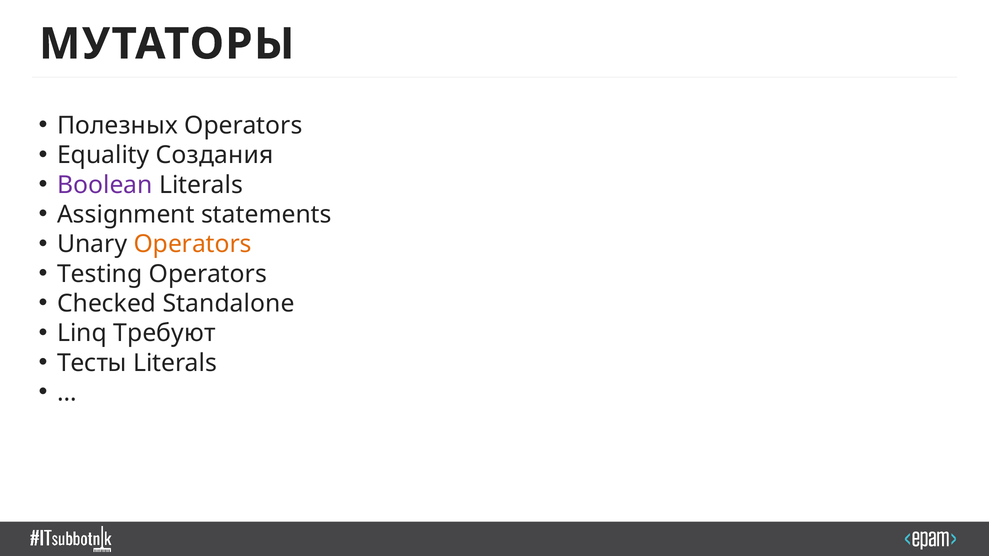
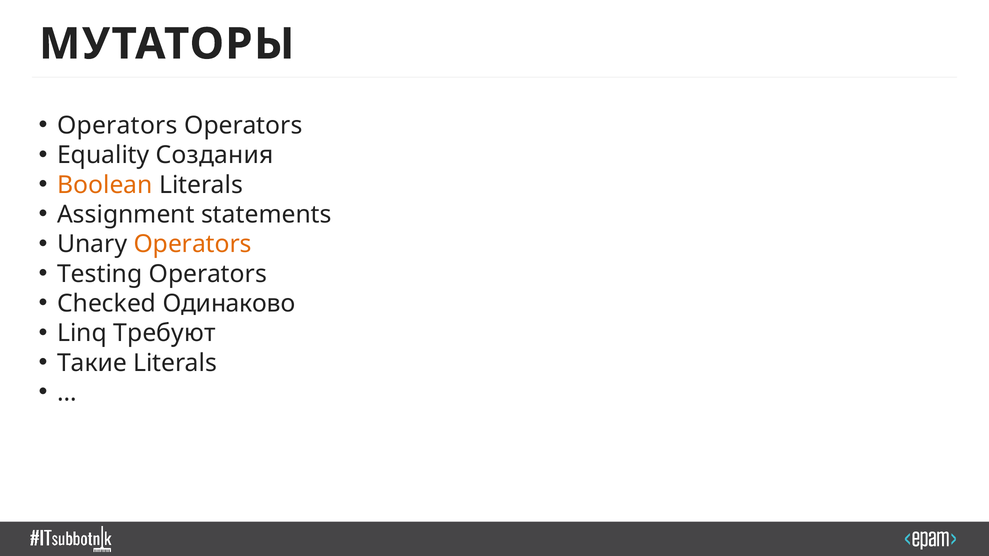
Полезных at (117, 126): Полезных -> Operators
Boolean colour: purple -> orange
Standalone: Standalone -> Одинаково
Тесты: Тесты -> Такие
